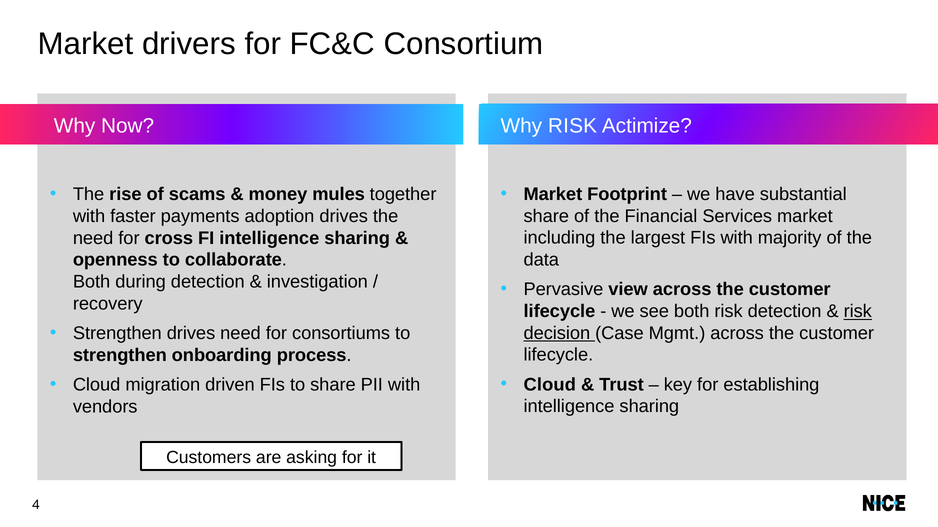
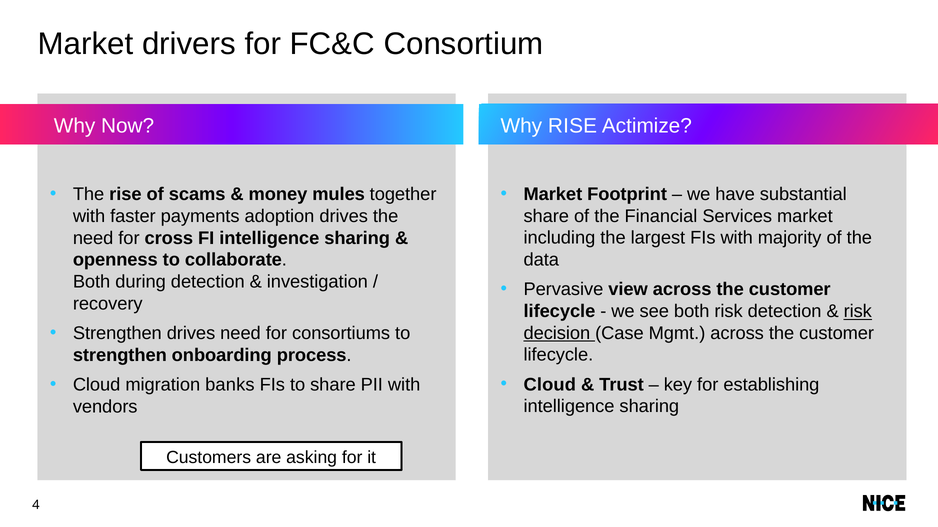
Why RISK: RISK -> RISE
driven: driven -> banks
